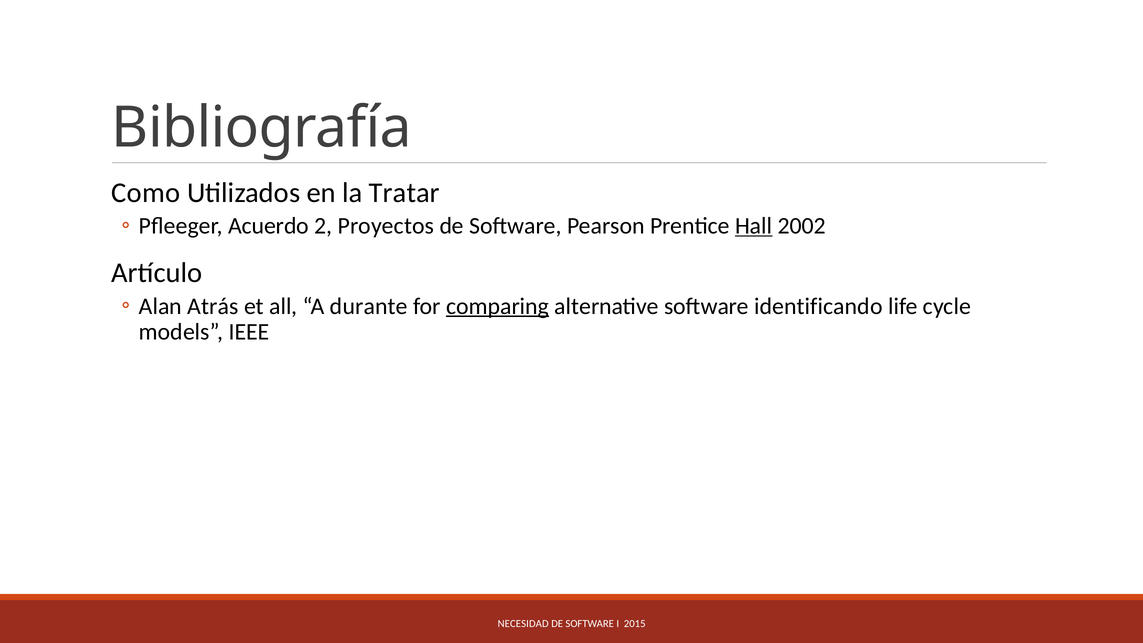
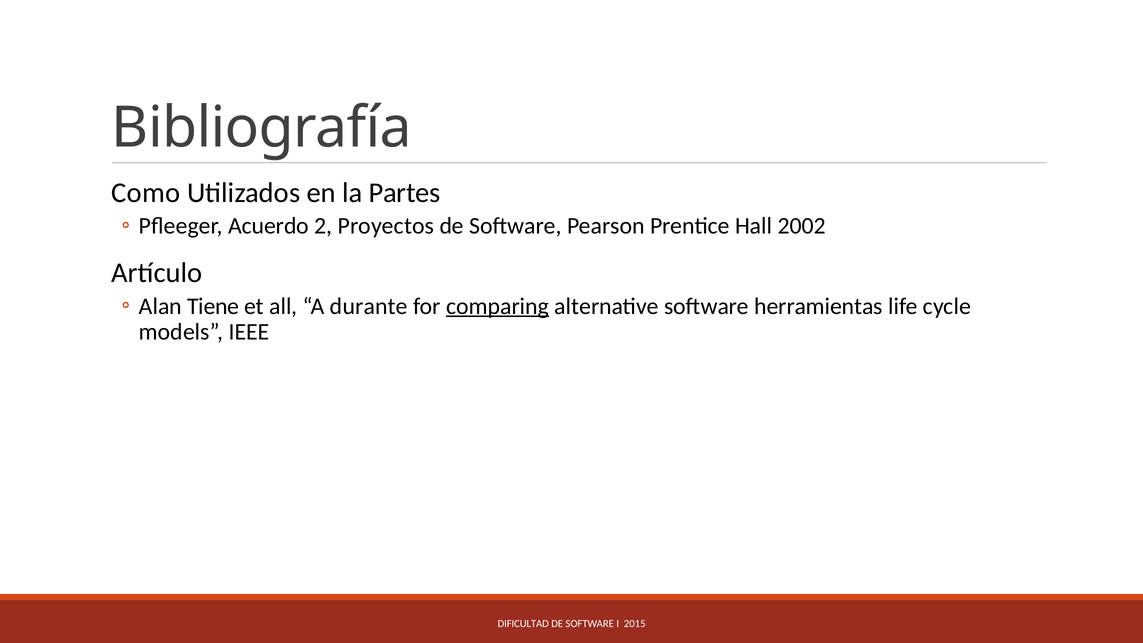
Tratar: Tratar -> Partes
Hall underline: present -> none
Atrás: Atrás -> Tiene
identificando: identificando -> herramientas
NECESIDAD: NECESIDAD -> DIFICULTAD
